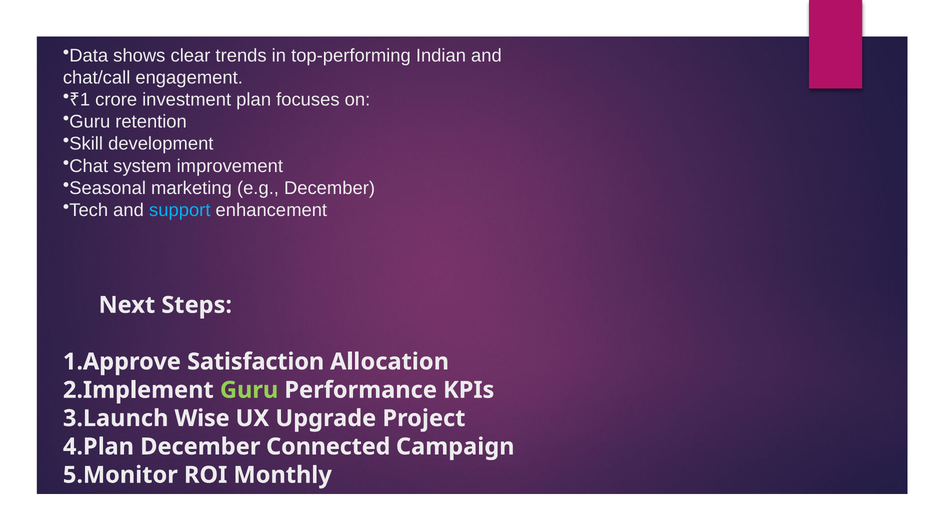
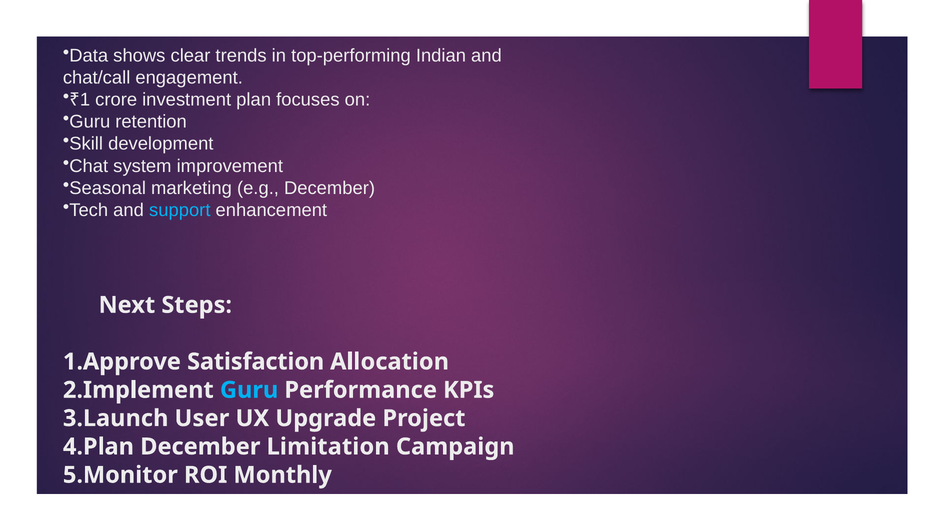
Guru at (249, 390) colour: light green -> light blue
Wise: Wise -> User
Connected: Connected -> Limitation
